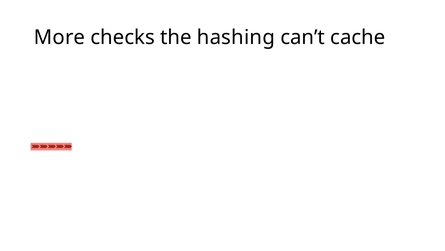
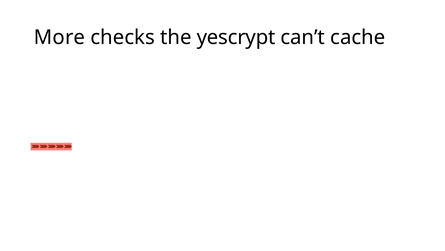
hashing: hashing -> yescrypt
